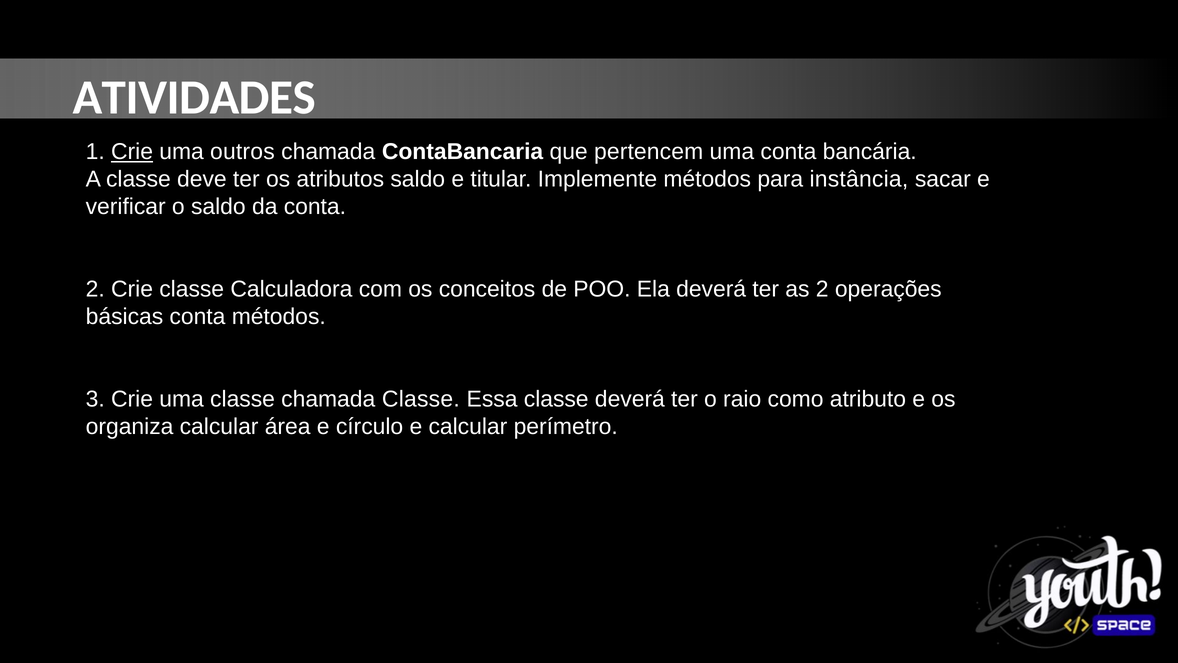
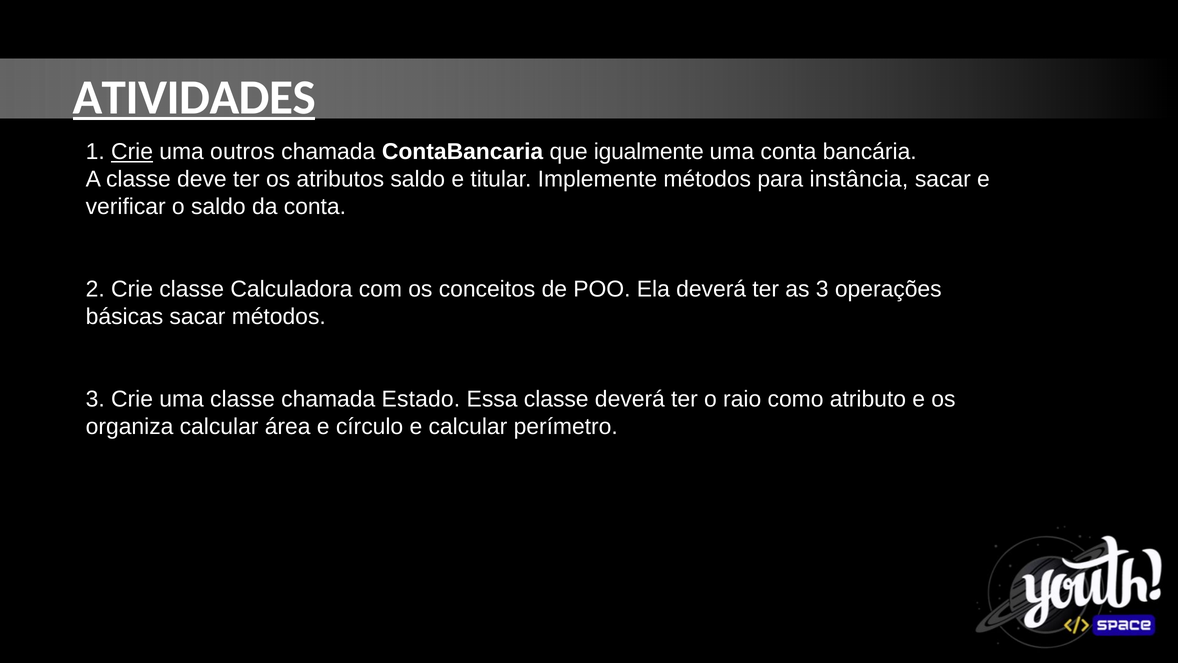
ATIVIDADES underline: none -> present
pertencem: pertencem -> igualmente
as 2: 2 -> 3
básicas conta: conta -> sacar
chamada Classe: Classe -> Estado
